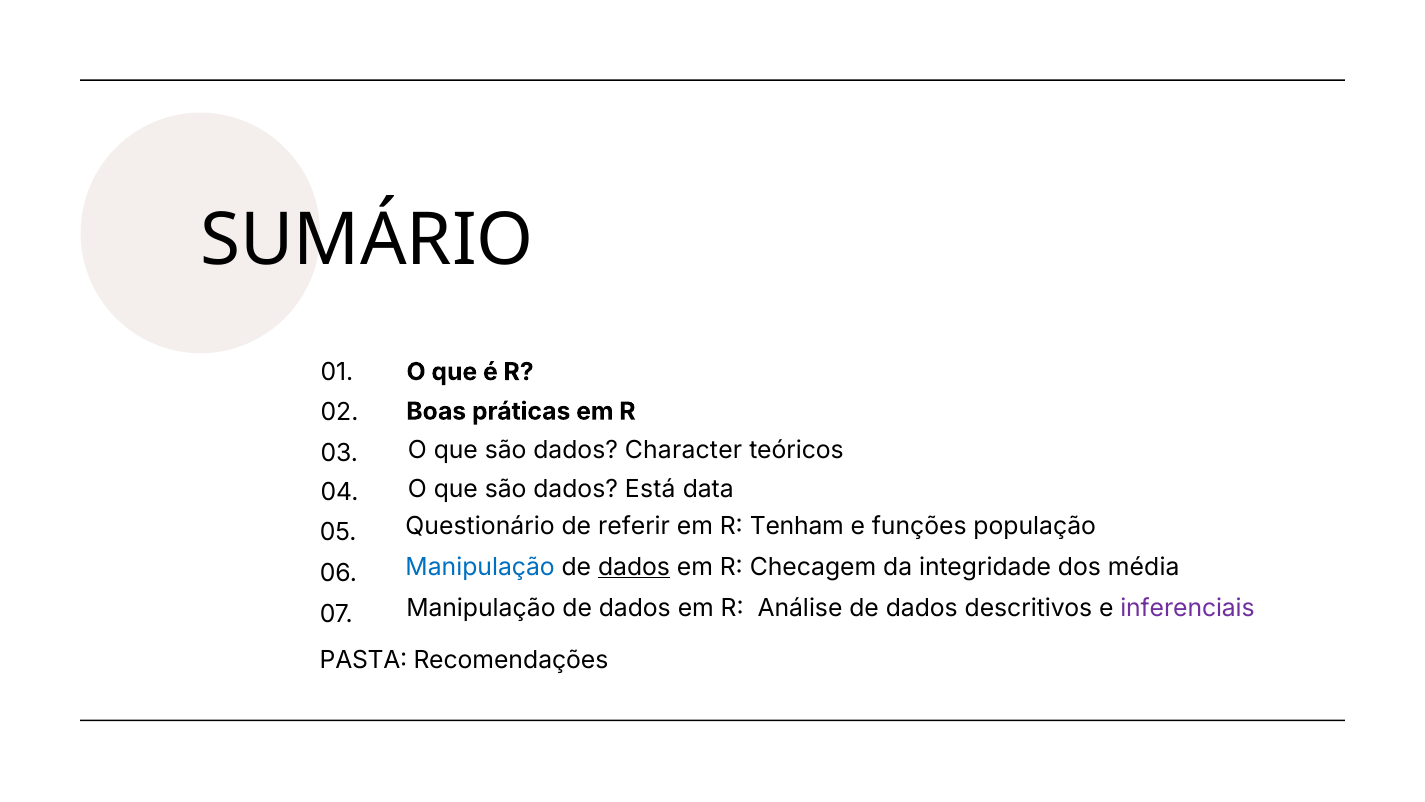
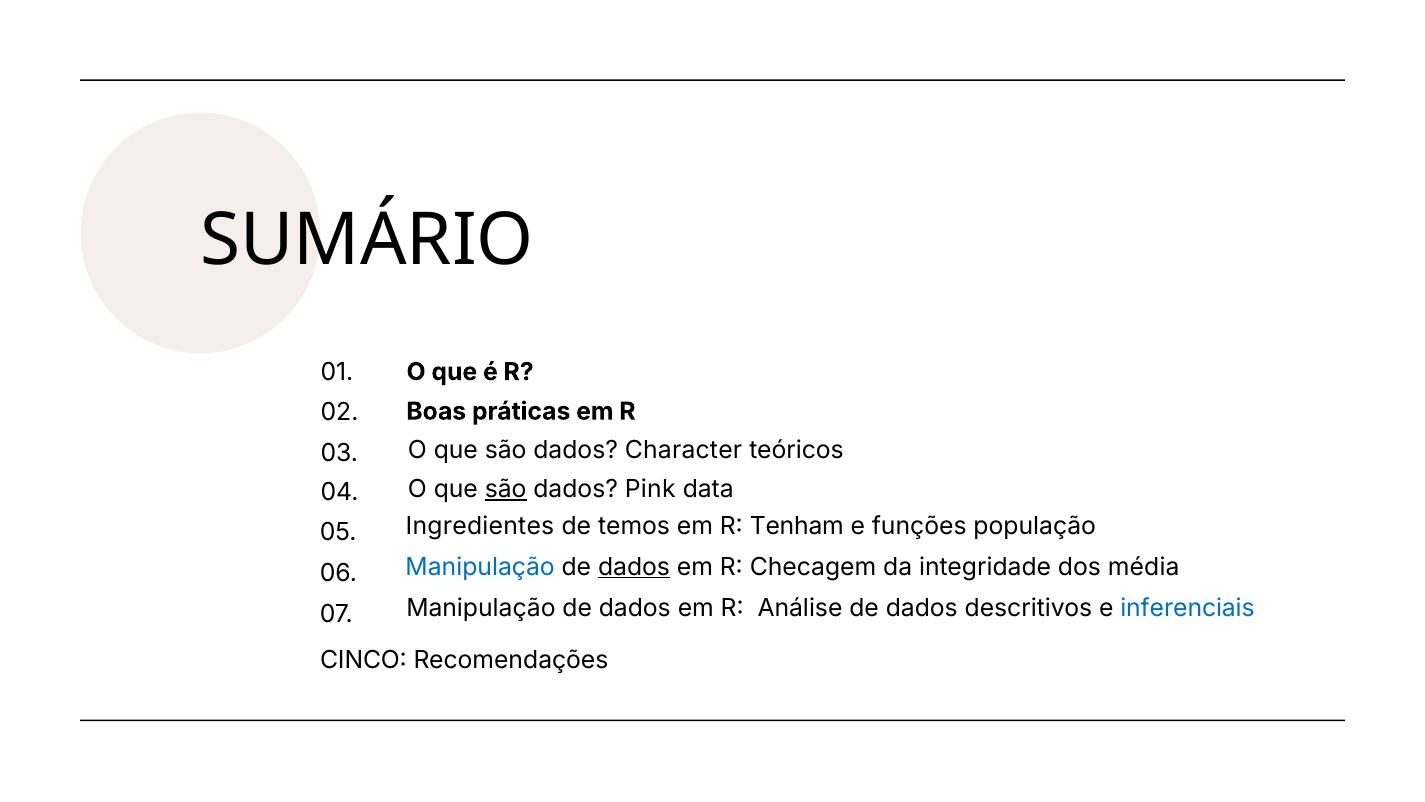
são at (506, 489) underline: none -> present
Está: Está -> Pink
Questionário: Questionário -> Ingredientes
referir: referir -> temos
inferenciais colour: purple -> blue
PASTA: PASTA -> CINCO
